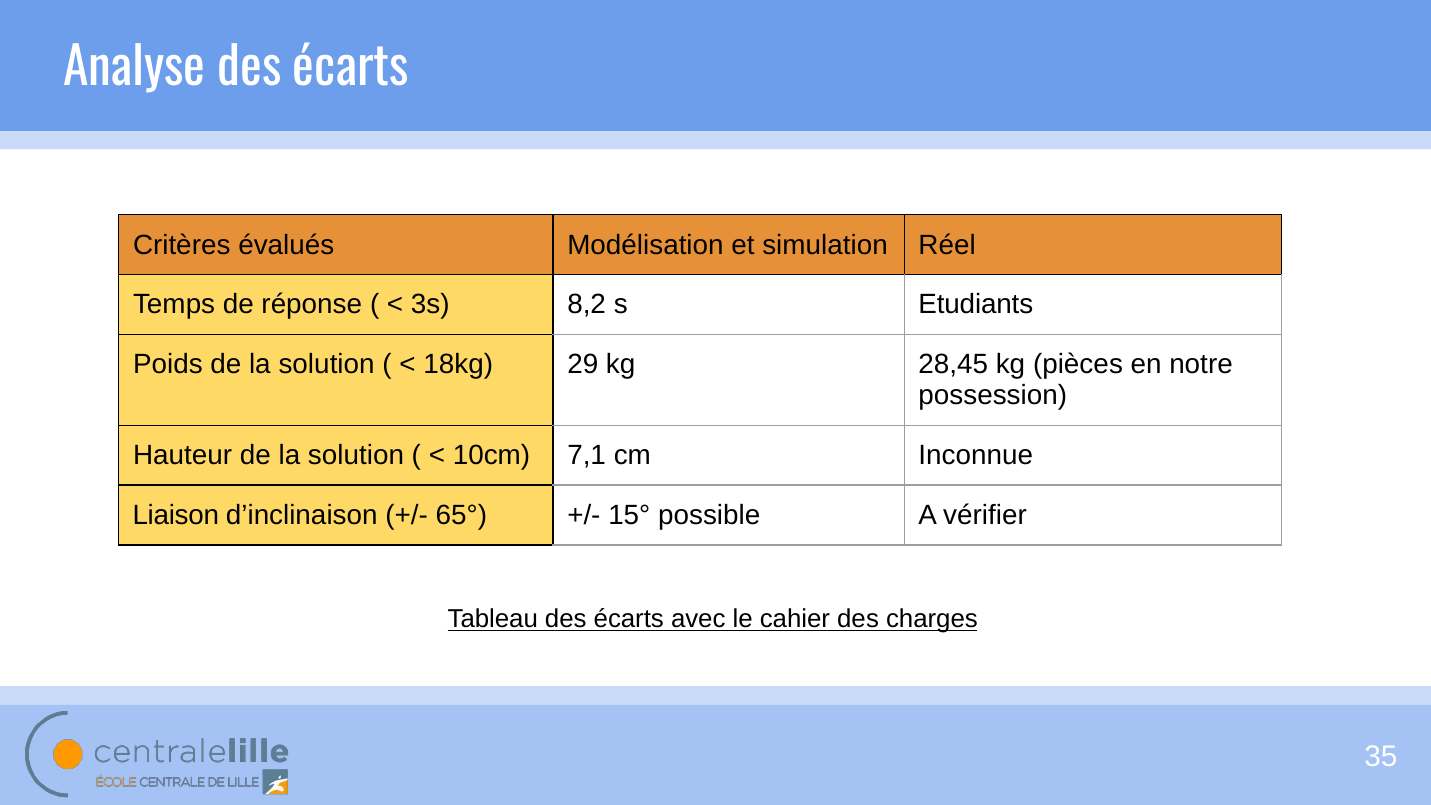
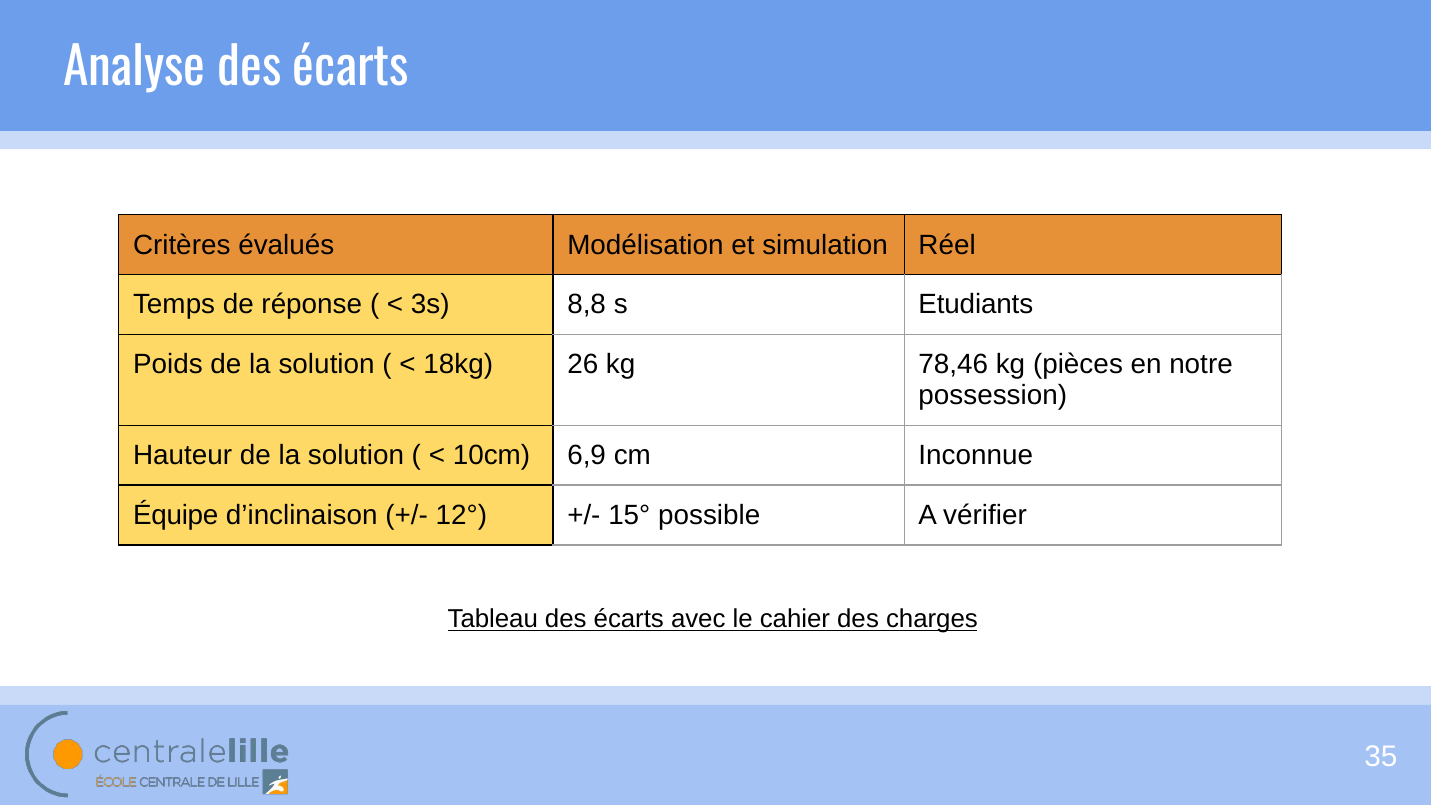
8,2: 8,2 -> 8,8
29: 29 -> 26
28,45: 28,45 -> 78,46
7,1: 7,1 -> 6,9
Liaison: Liaison -> Équipe
65°: 65° -> 12°
